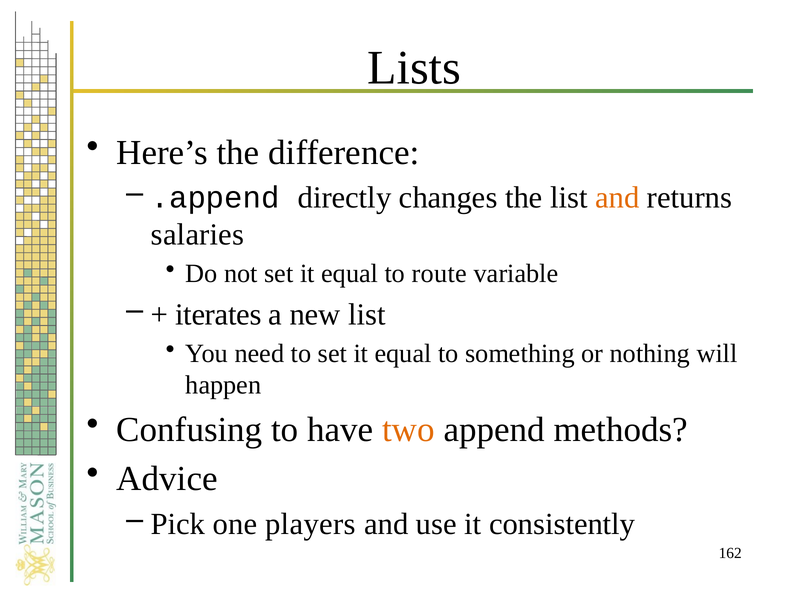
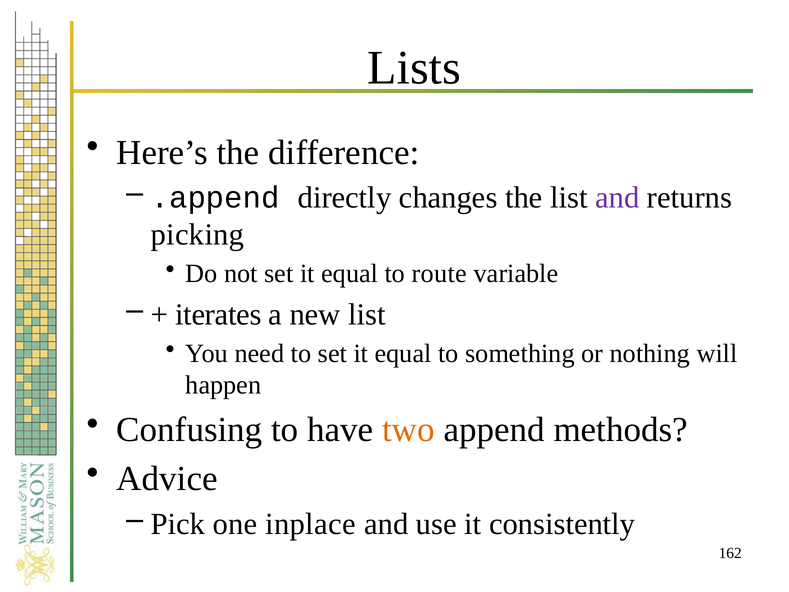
and at (617, 198) colour: orange -> purple
salaries: salaries -> picking
players: players -> inplace
